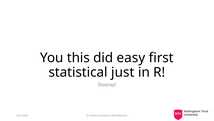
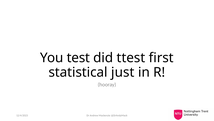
this: this -> test
easy: easy -> ttest
